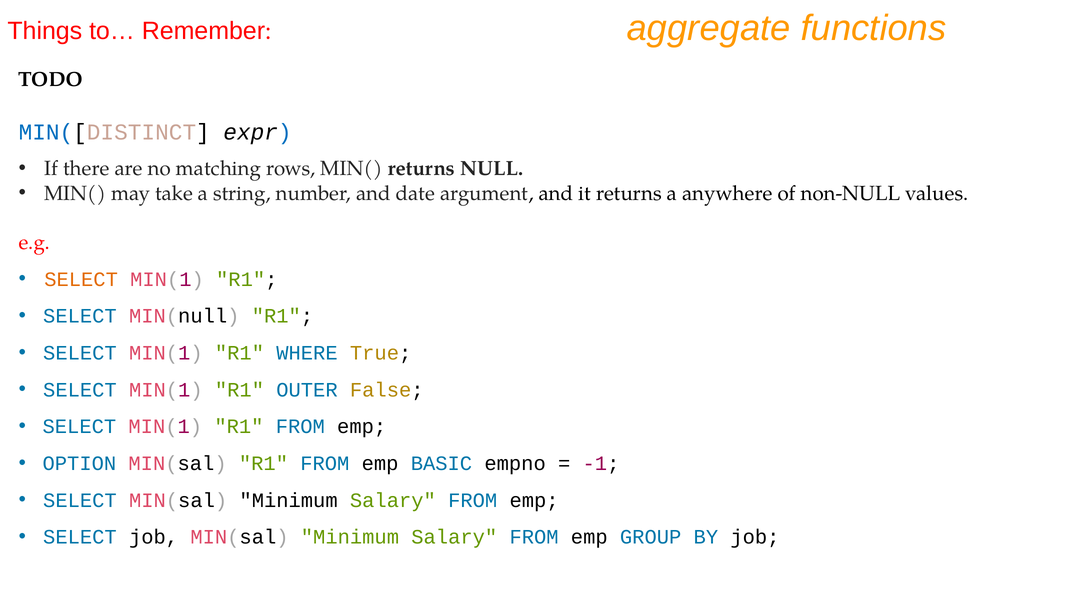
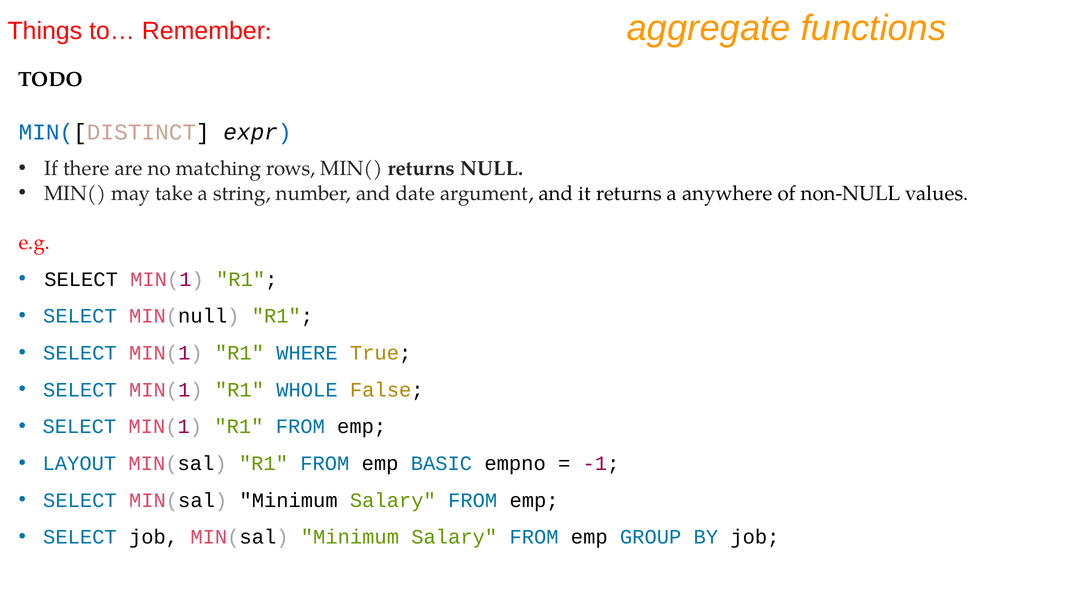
SELECT at (81, 279) colour: orange -> black
OUTER: OUTER -> WHOLE
OPTION: OPTION -> LAYOUT
